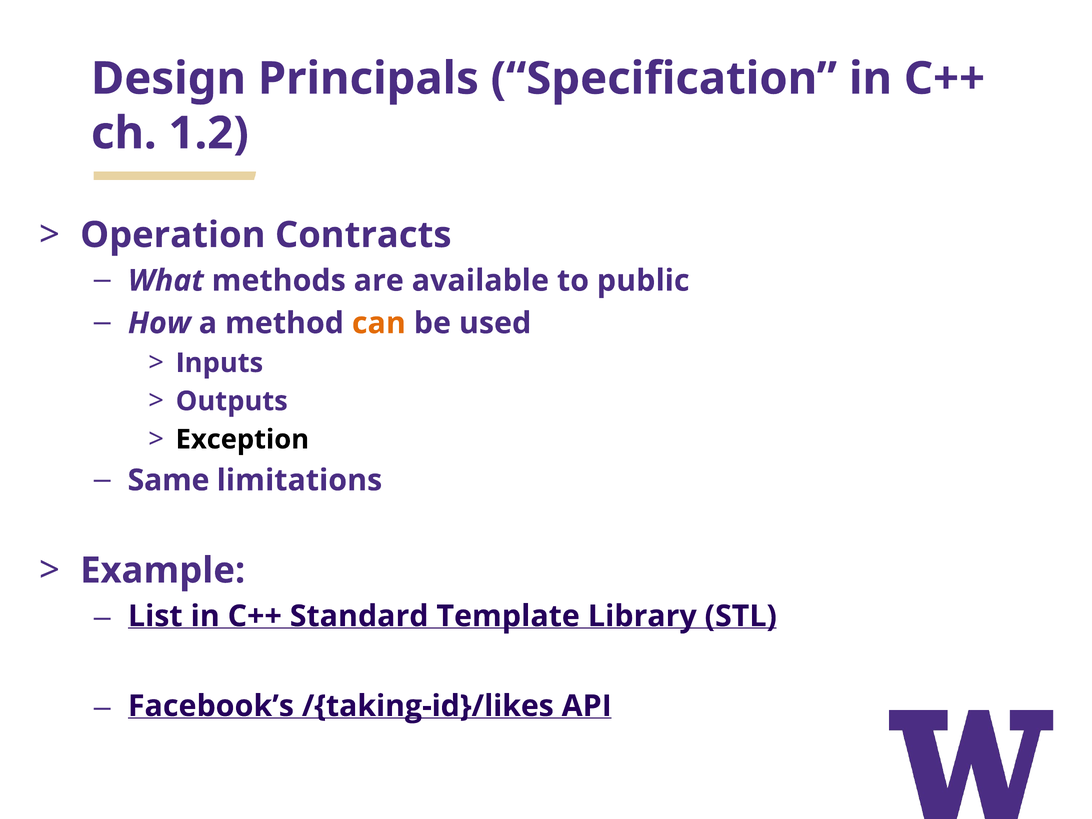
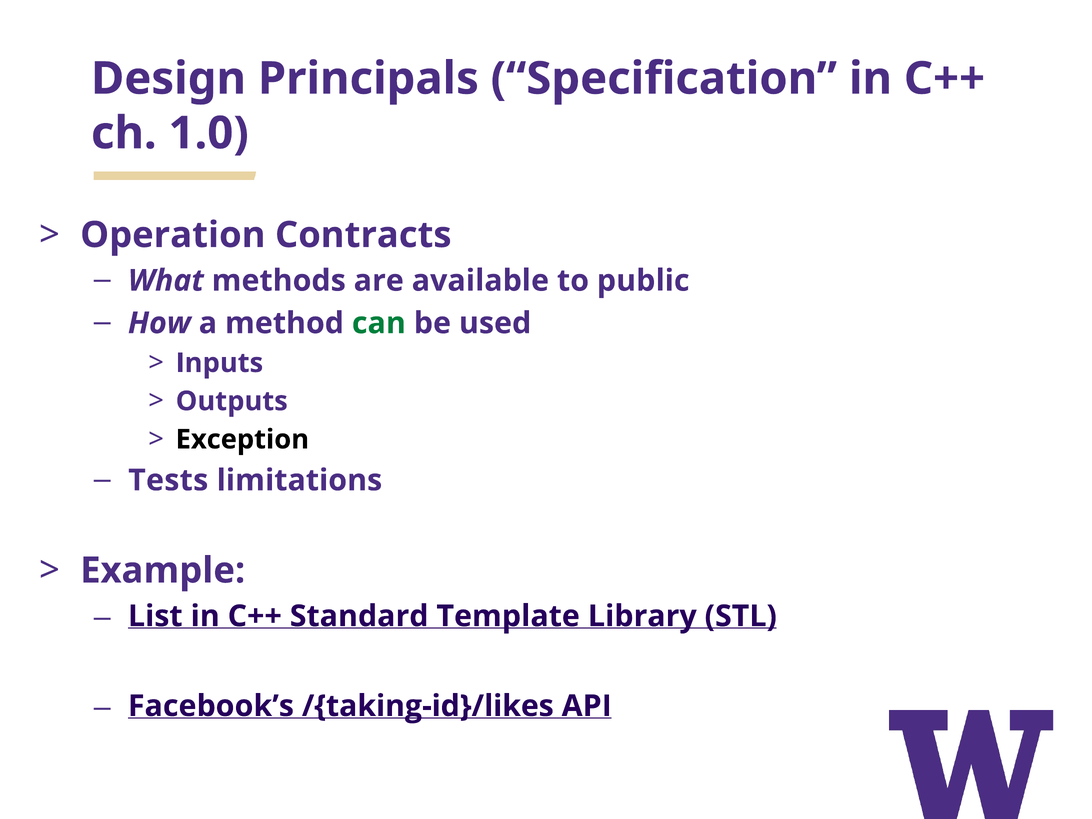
1.2: 1.2 -> 1.0
can colour: orange -> green
Same: Same -> Tests
